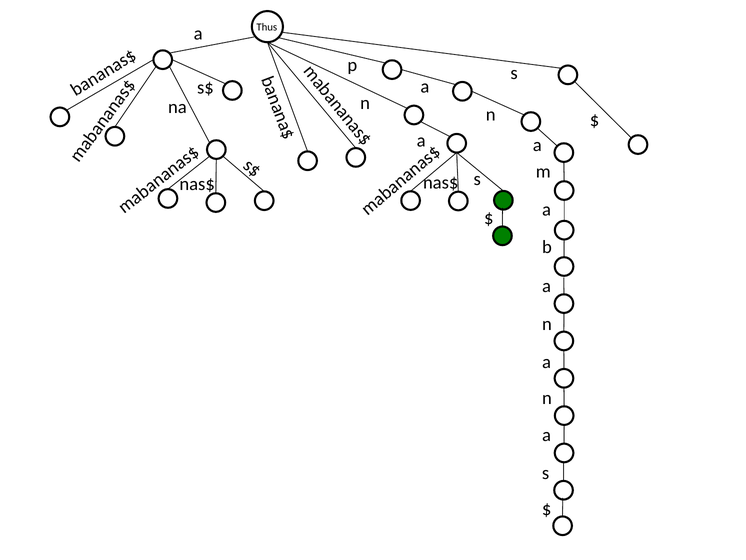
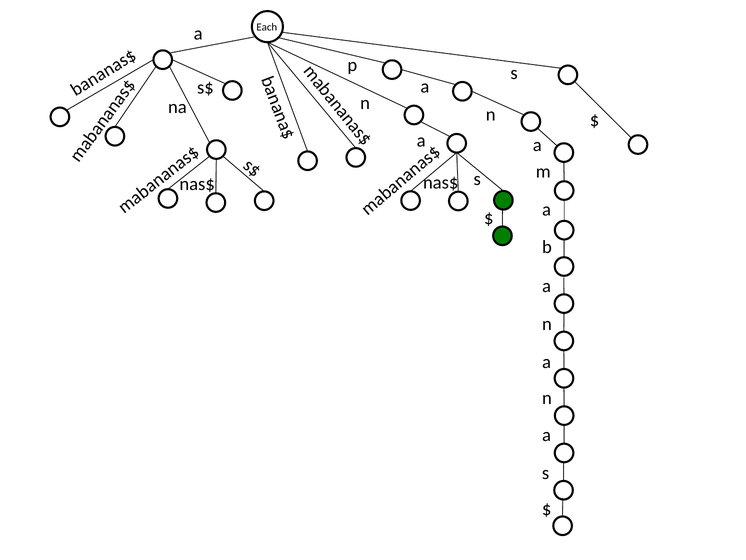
Thus: Thus -> Each
